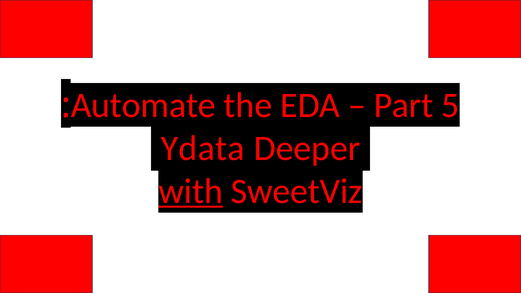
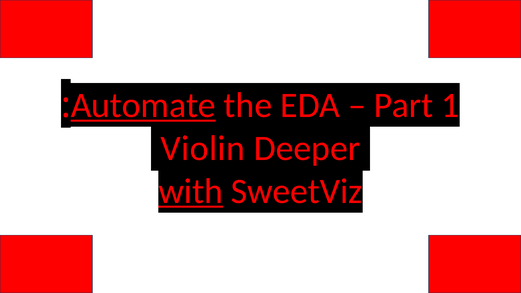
Automate underline: none -> present
5: 5 -> 1
Ydata: Ydata -> Violin
